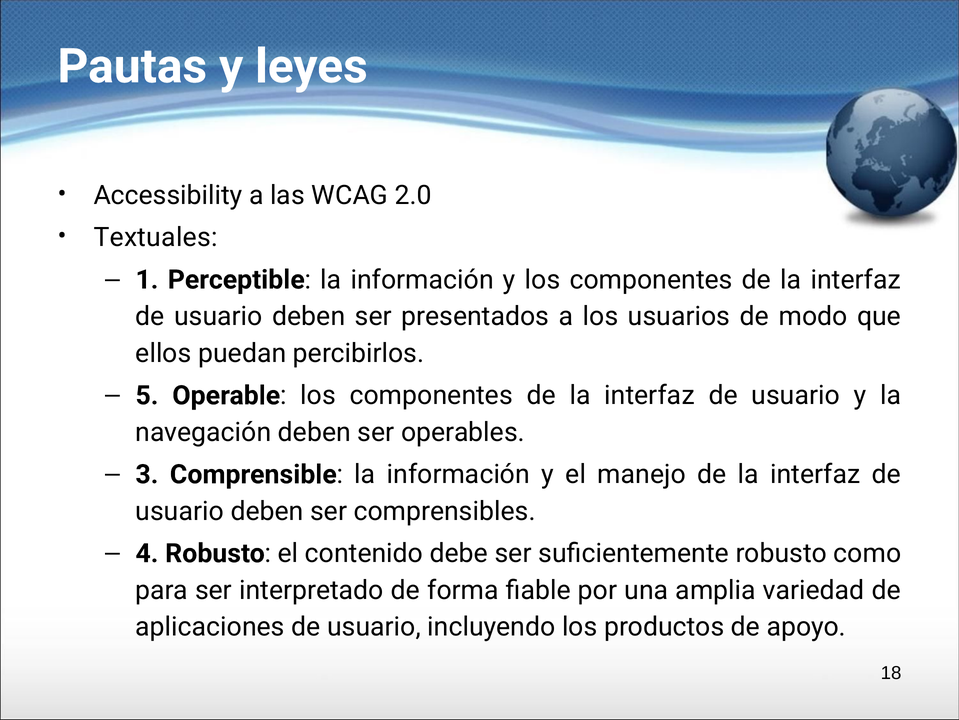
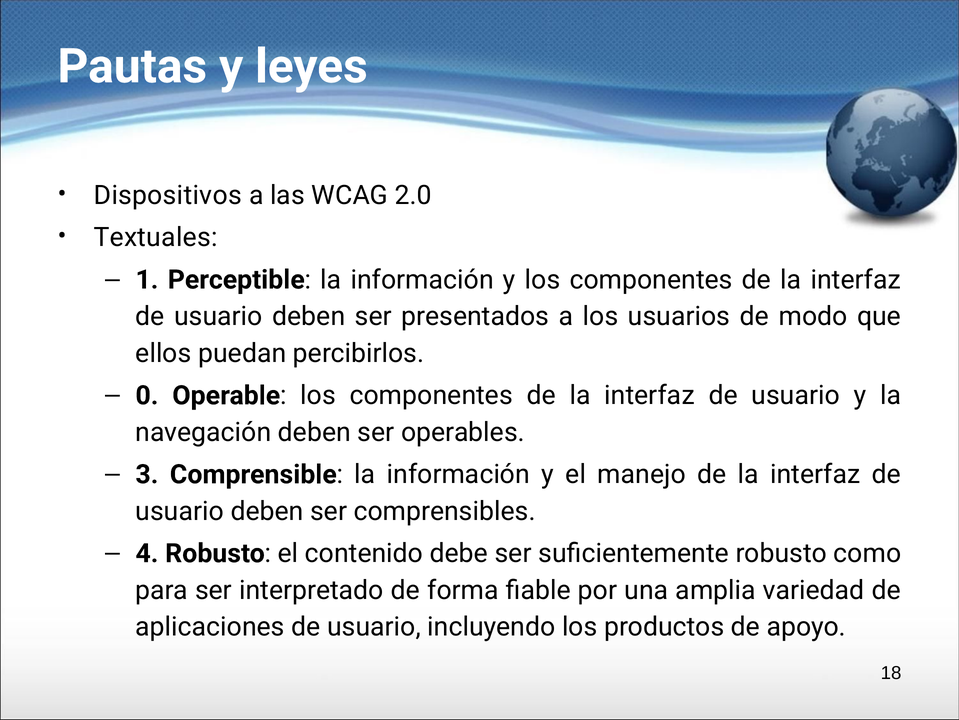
Accessibility: Accessibility -> Dispositivos
5: 5 -> 0
